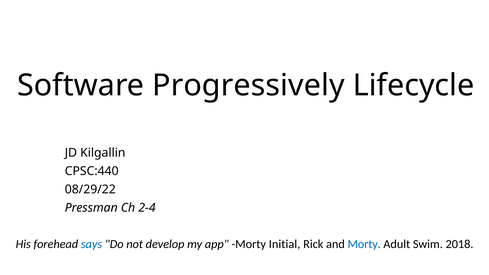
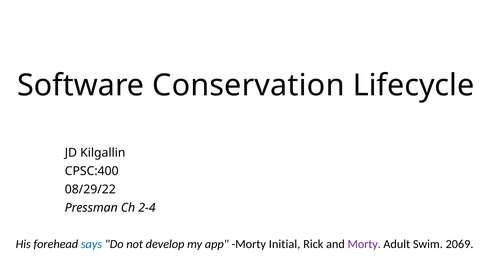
Progressively: Progressively -> Conservation
CPSC:440: CPSC:440 -> CPSC:400
Morty at (364, 244) colour: blue -> purple
2018: 2018 -> 2069
